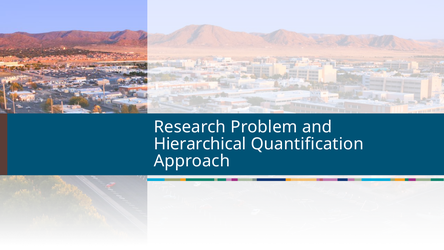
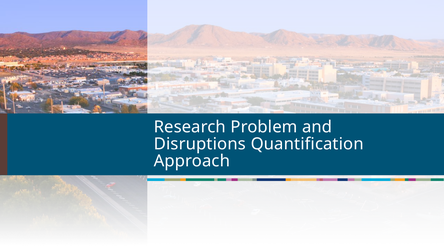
Hierarchical: Hierarchical -> Disruptions
